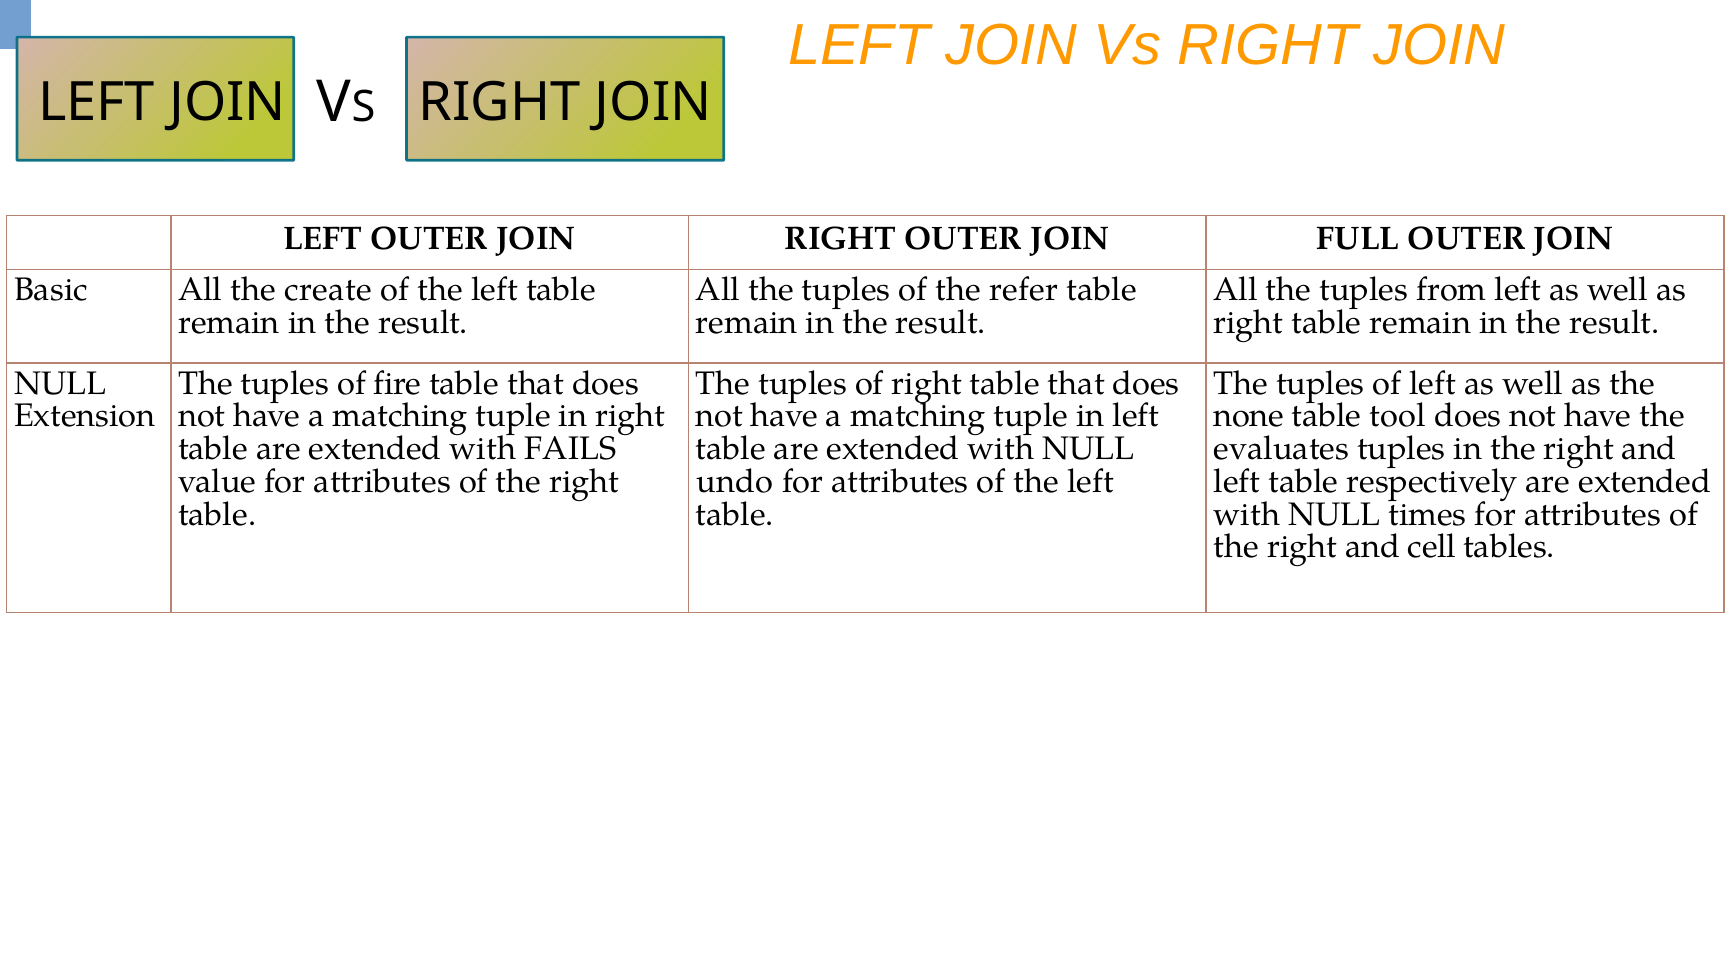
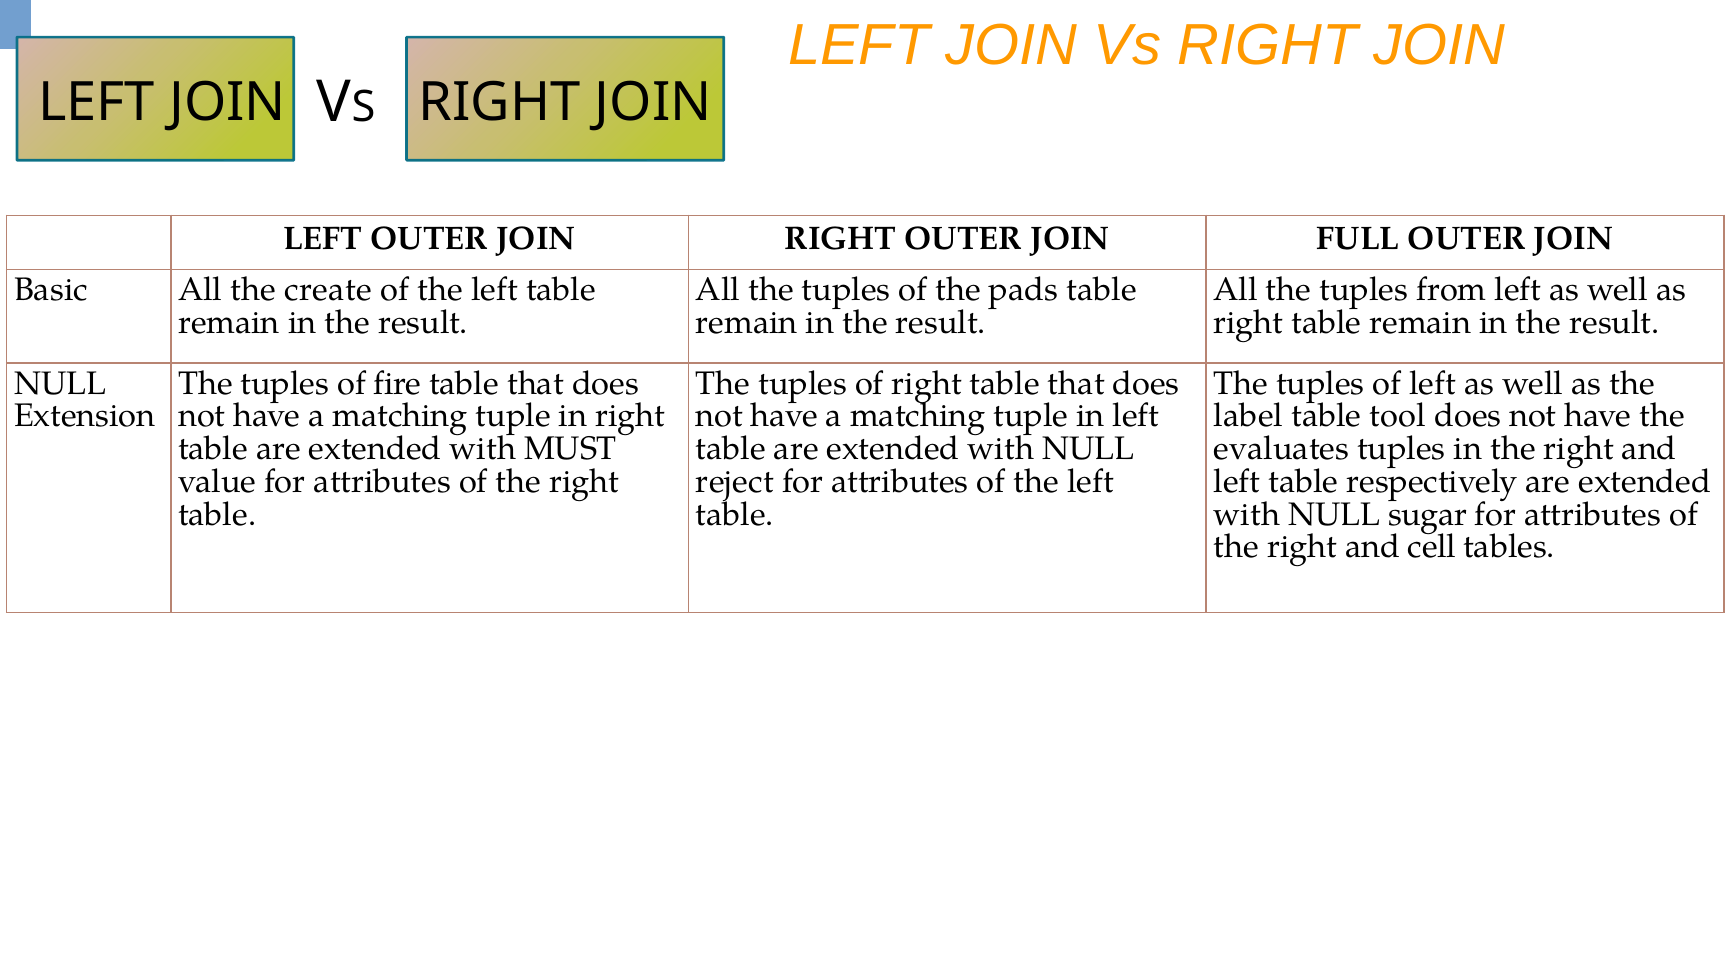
refer: refer -> pads
none: none -> label
FAILS: FAILS -> MUST
undo: undo -> reject
times: times -> sugar
